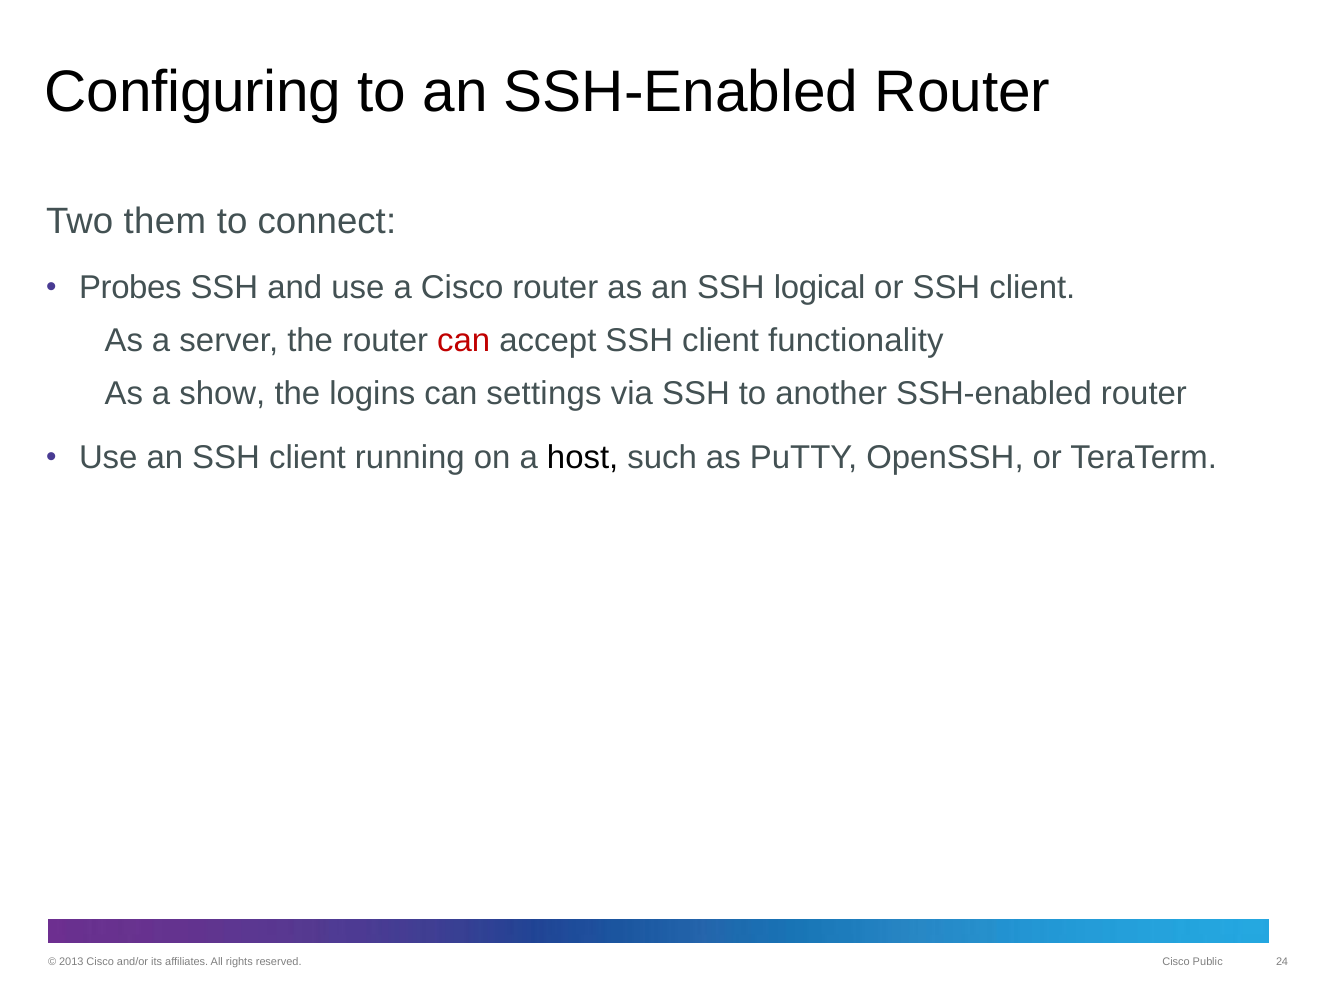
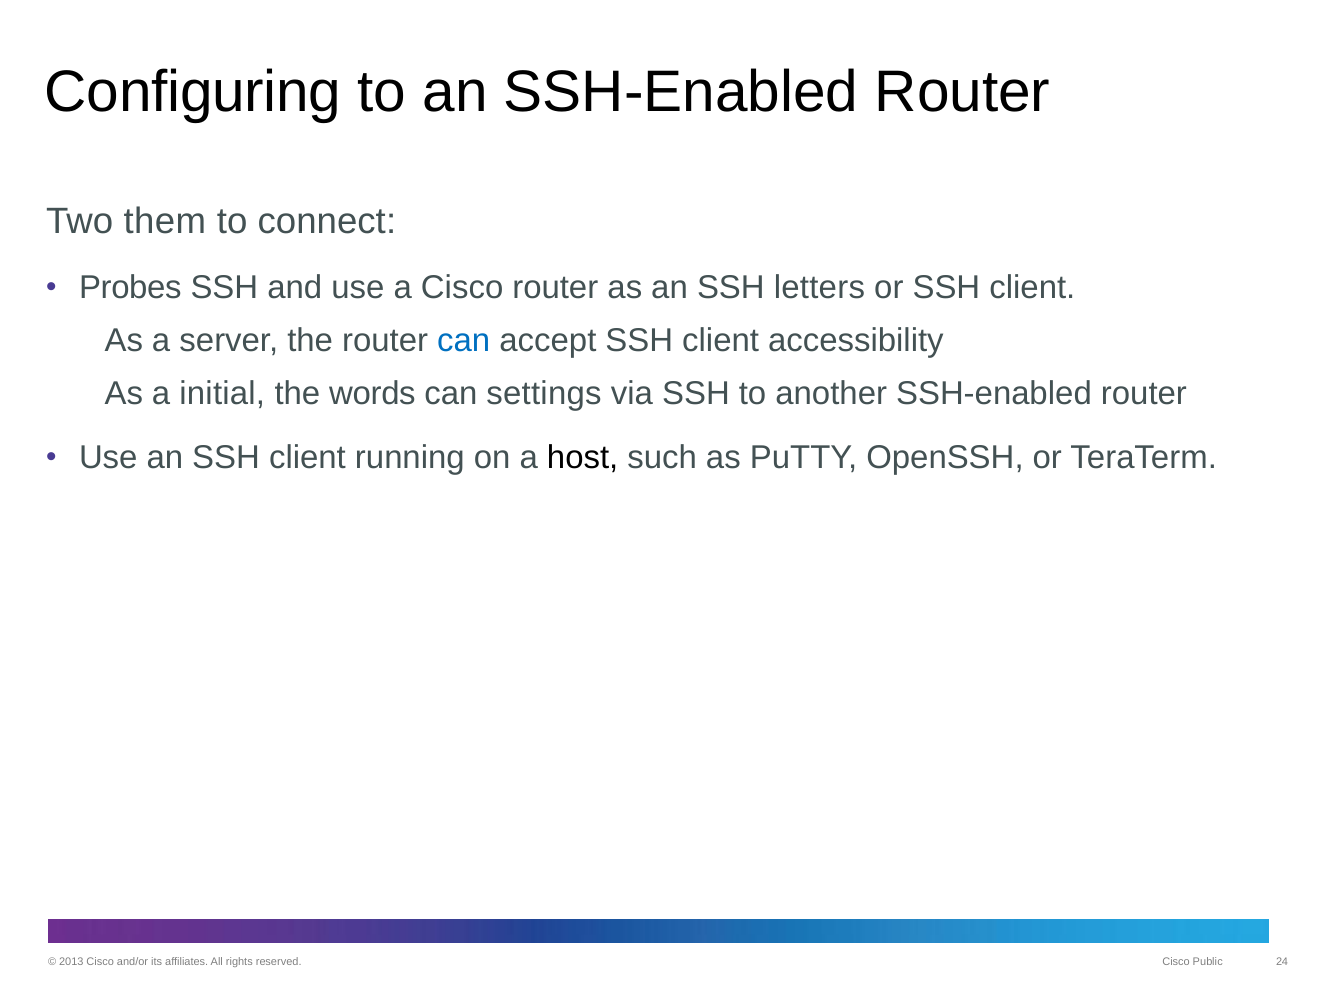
logical: logical -> letters
can at (464, 340) colour: red -> blue
functionality: functionality -> accessibility
show: show -> initial
logins: logins -> words
